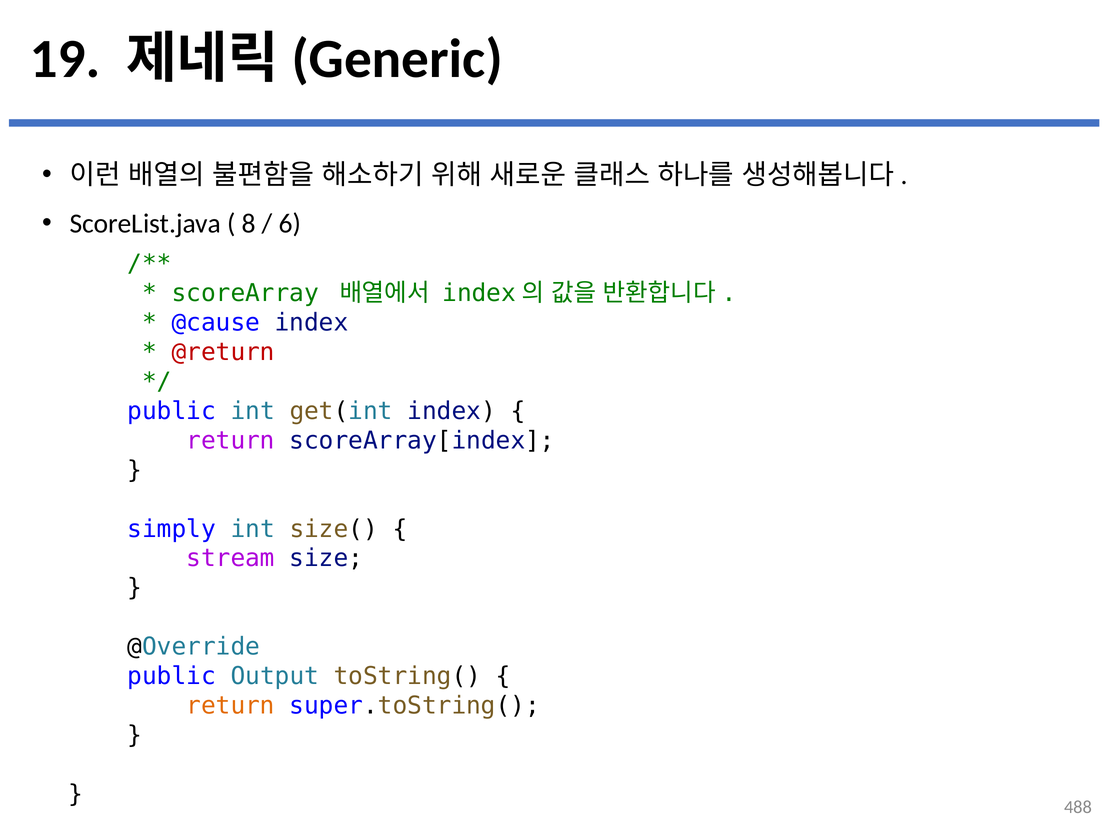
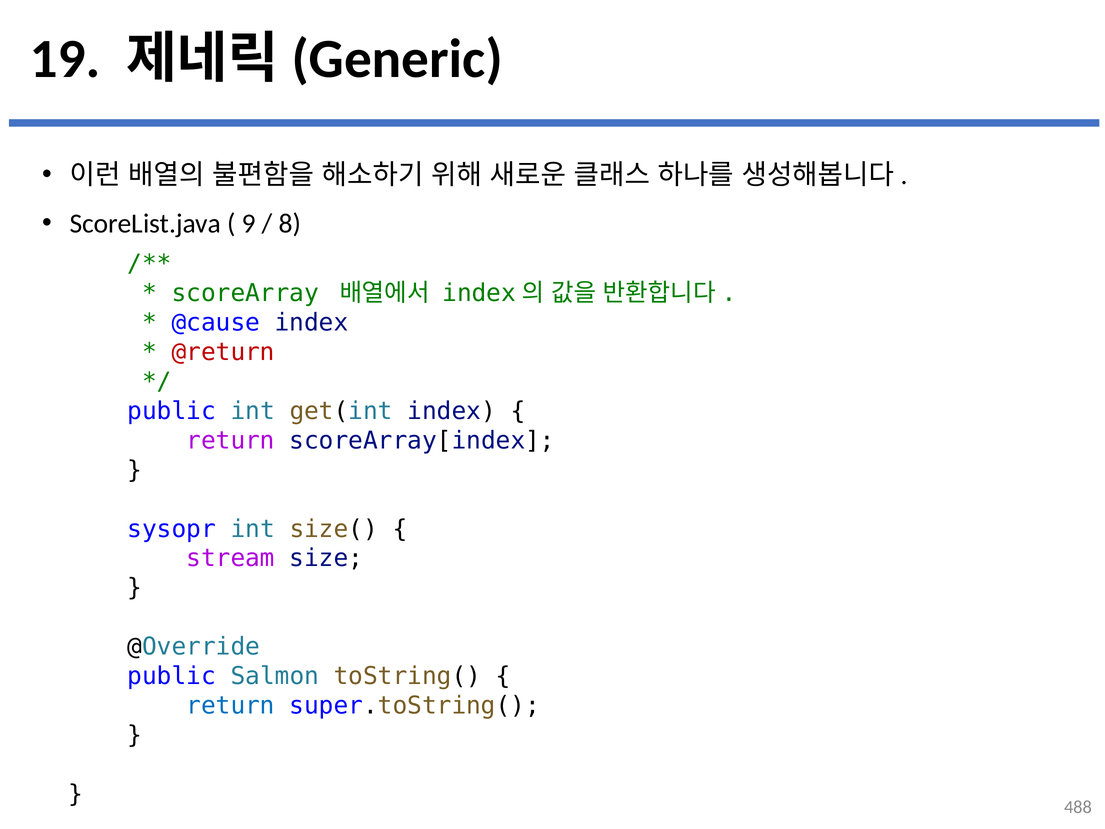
8: 8 -> 9
6: 6 -> 8
simply: simply -> sysopr
Output: Output -> Salmon
return at (231, 705) colour: orange -> blue
